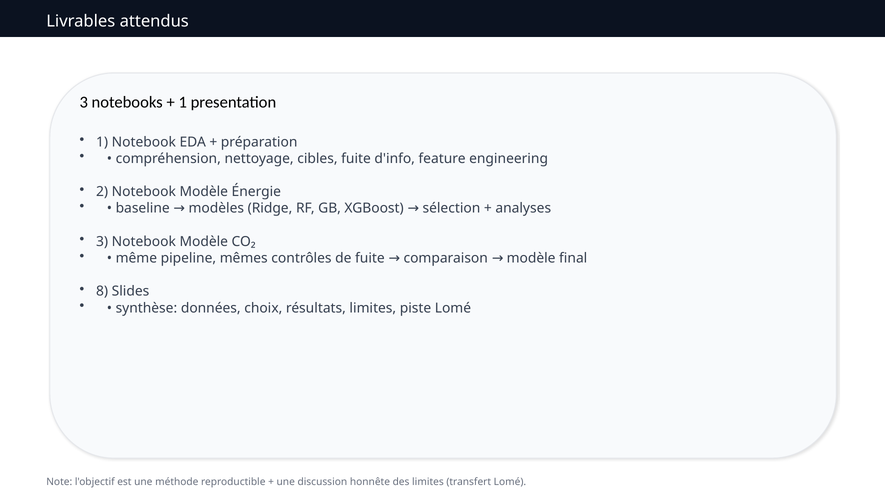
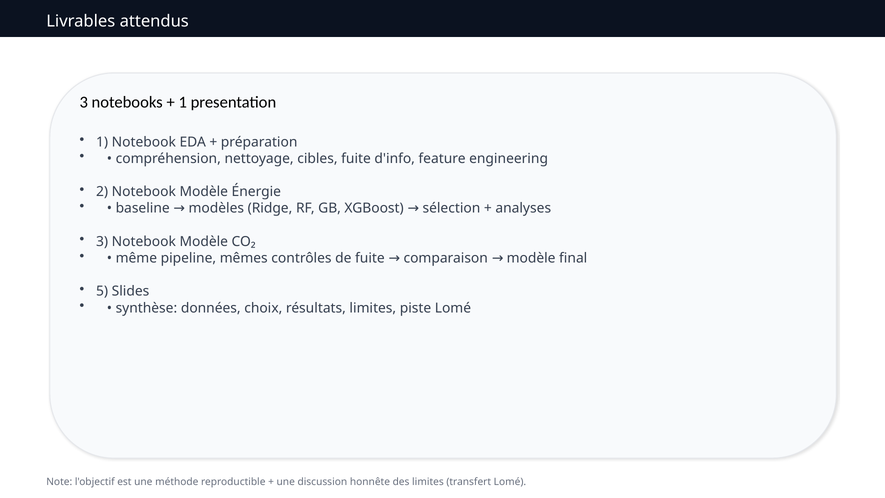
8: 8 -> 5
